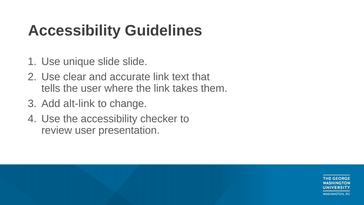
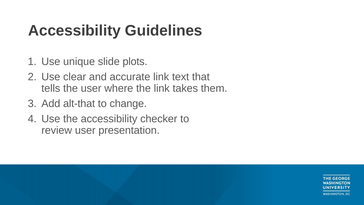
slide slide: slide -> plots
alt-link: alt-link -> alt-that
